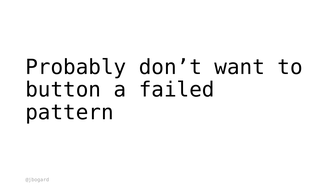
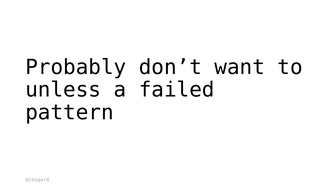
button: button -> unless
